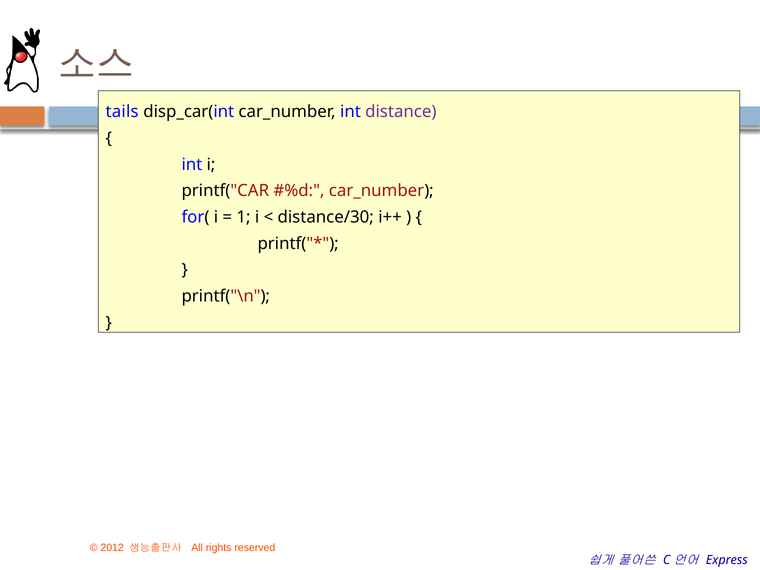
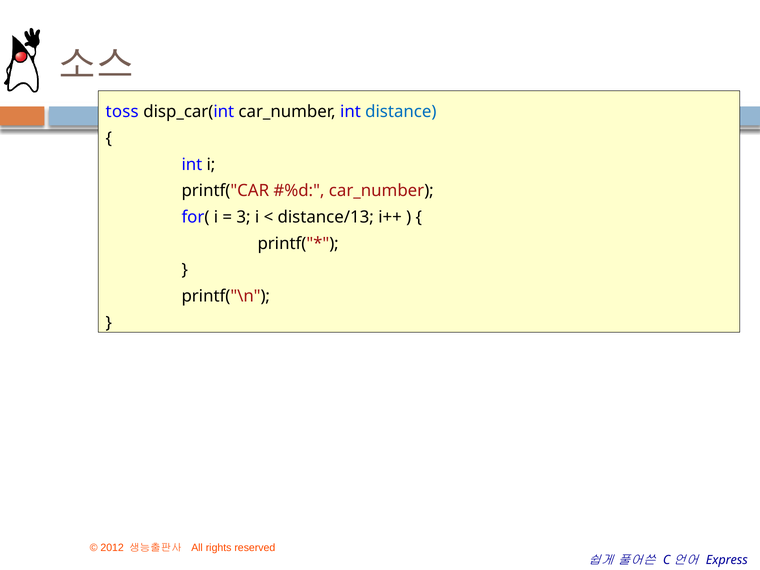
tails: tails -> toss
distance colour: purple -> blue
1: 1 -> 3
distance/30: distance/30 -> distance/13
